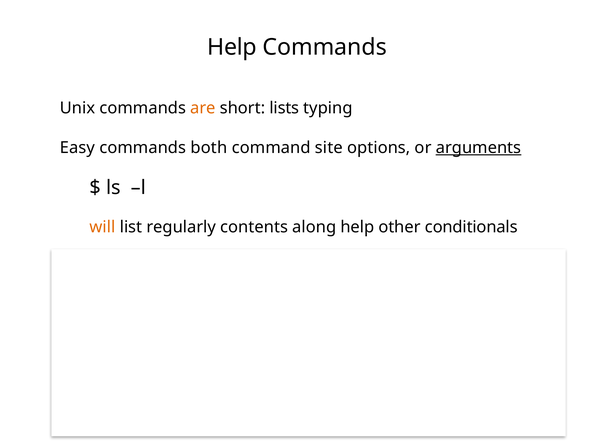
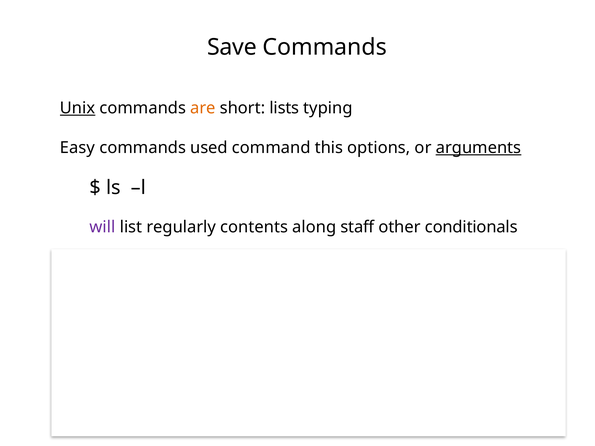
Help at (232, 47): Help -> Save
Unix underline: none -> present
both: both -> used
site: site -> this
will colour: orange -> purple
along help: help -> staff
